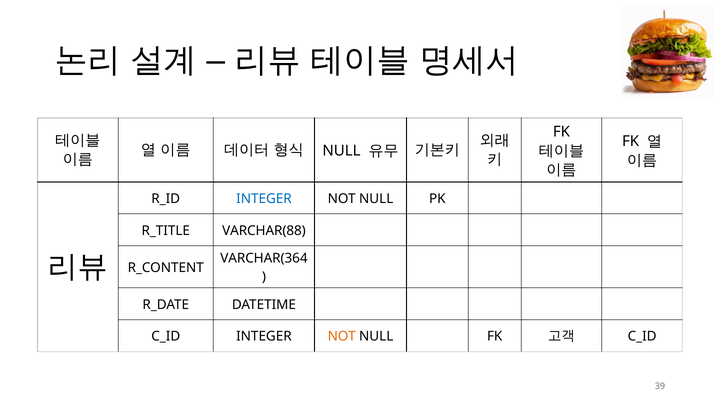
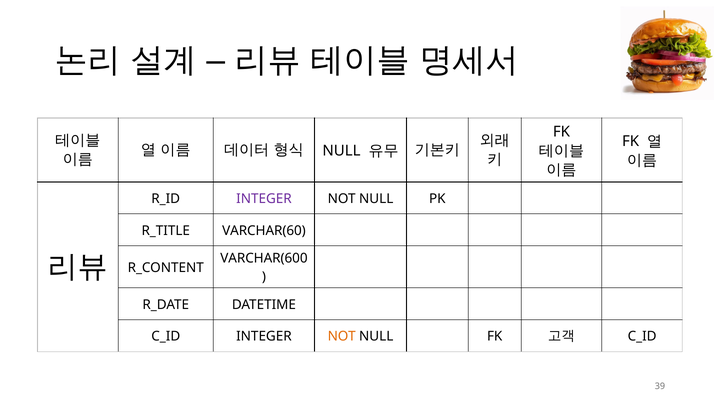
INTEGER at (264, 199) colour: blue -> purple
VARCHAR(88: VARCHAR(88 -> VARCHAR(60
VARCHAR(364: VARCHAR(364 -> VARCHAR(600
